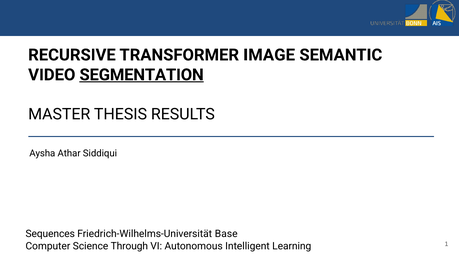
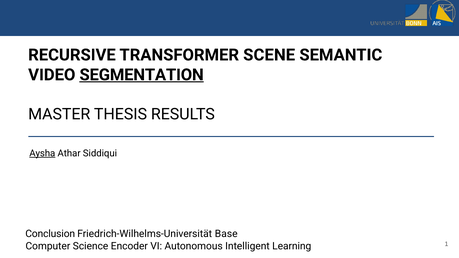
IMAGE: IMAGE -> SCENE
Aysha underline: none -> present
Sequences: Sequences -> Conclusion
Through: Through -> Encoder
